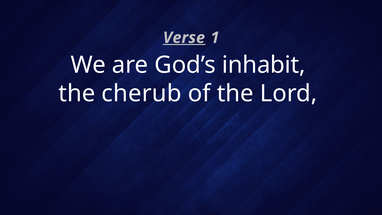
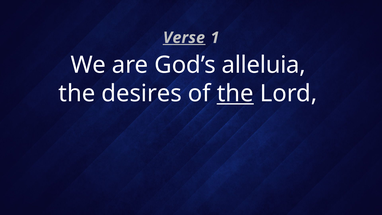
inhabit: inhabit -> alleluia
cherub: cherub -> desires
the at (235, 94) underline: none -> present
